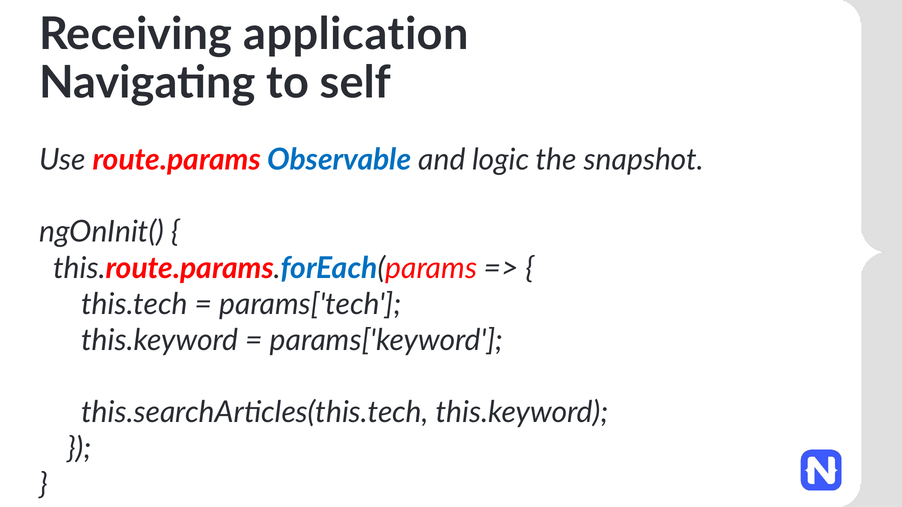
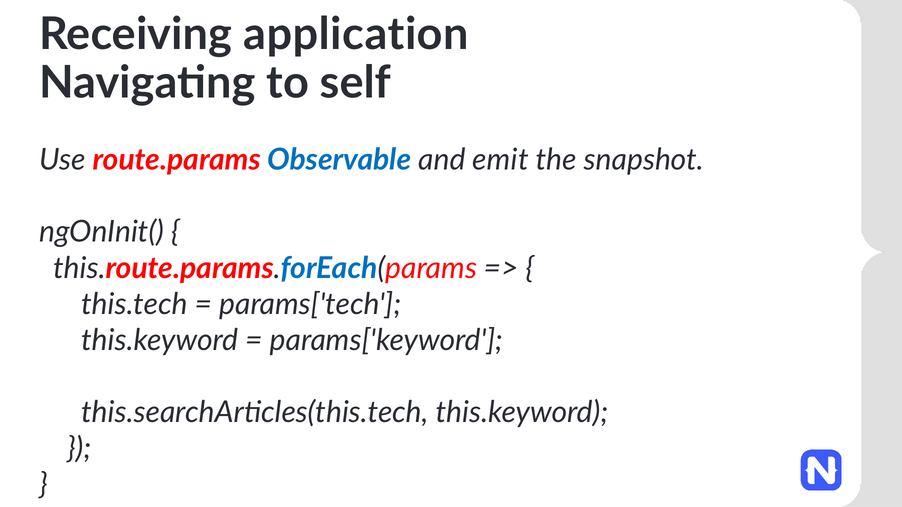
logic: logic -> emit
